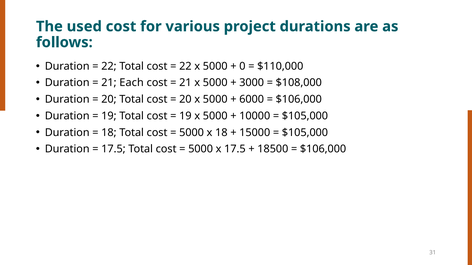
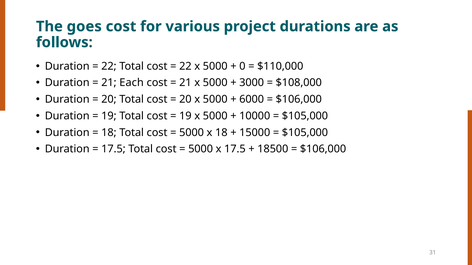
used: used -> goes
